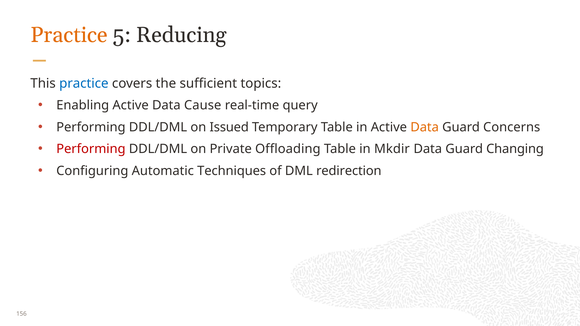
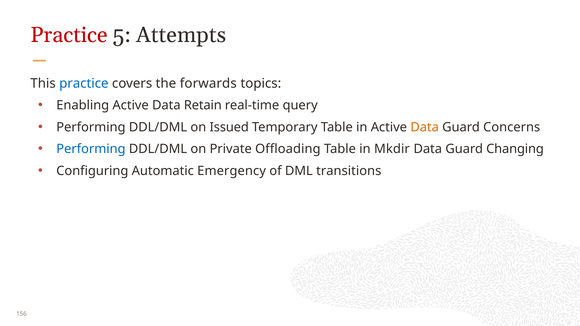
Practice at (69, 35) colour: orange -> red
Reducing: Reducing -> Attempts
sufficient: sufficient -> forwards
Cause: Cause -> Retain
Performing at (91, 149) colour: red -> blue
Techniques: Techniques -> Emergency
redirection: redirection -> transitions
